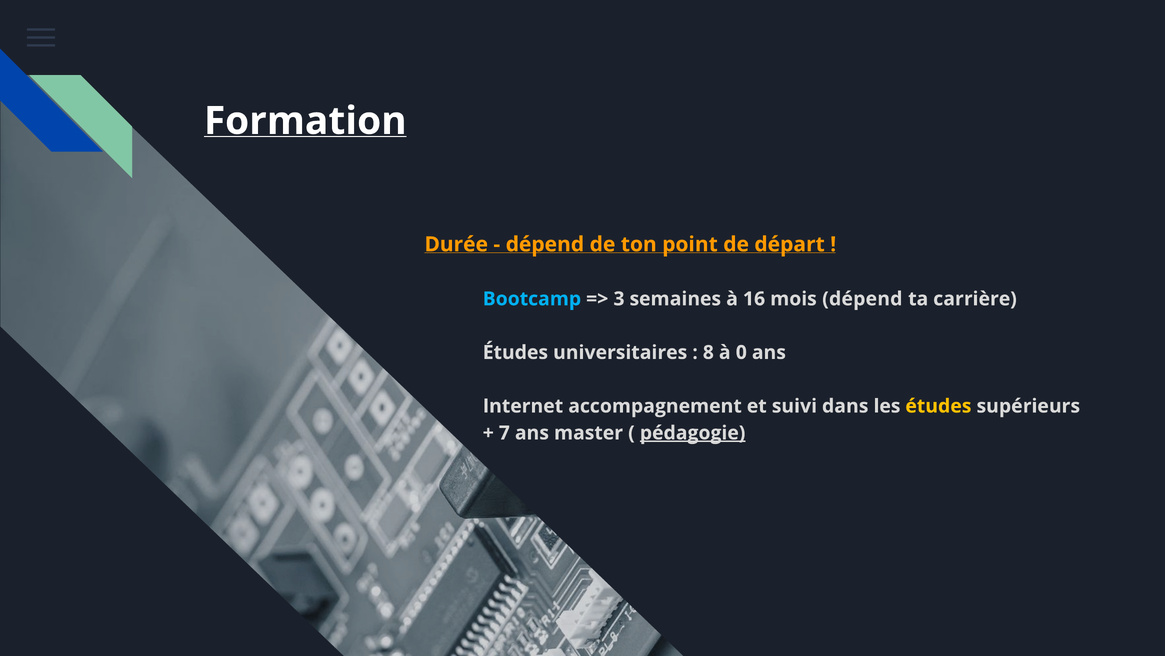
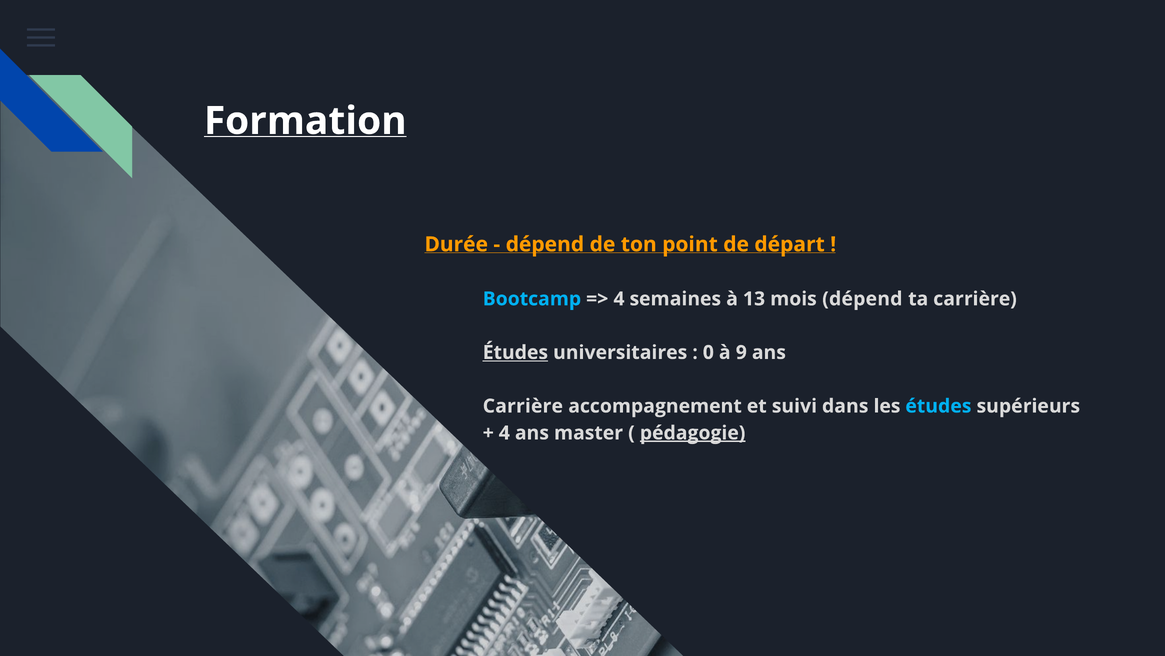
3 at (619, 299): 3 -> 4
16: 16 -> 13
Études at (515, 352) underline: none -> present
8: 8 -> 0
0: 0 -> 9
Internet at (523, 406): Internet -> Carrière
études at (938, 406) colour: yellow -> light blue
7 at (504, 433): 7 -> 4
